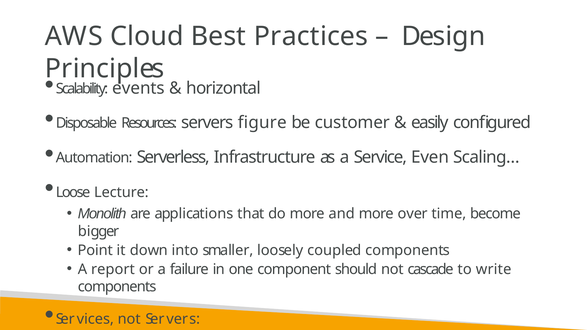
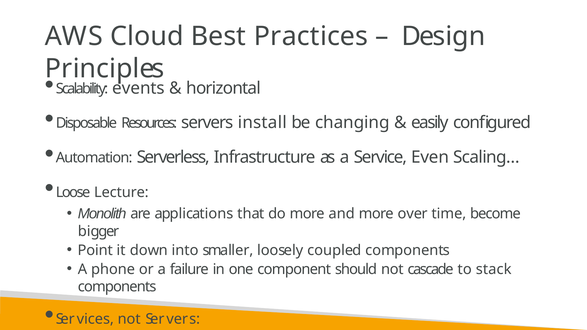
figure: figure -> install
customer: customer -> changing
report: report -> phone
write: write -> stack
